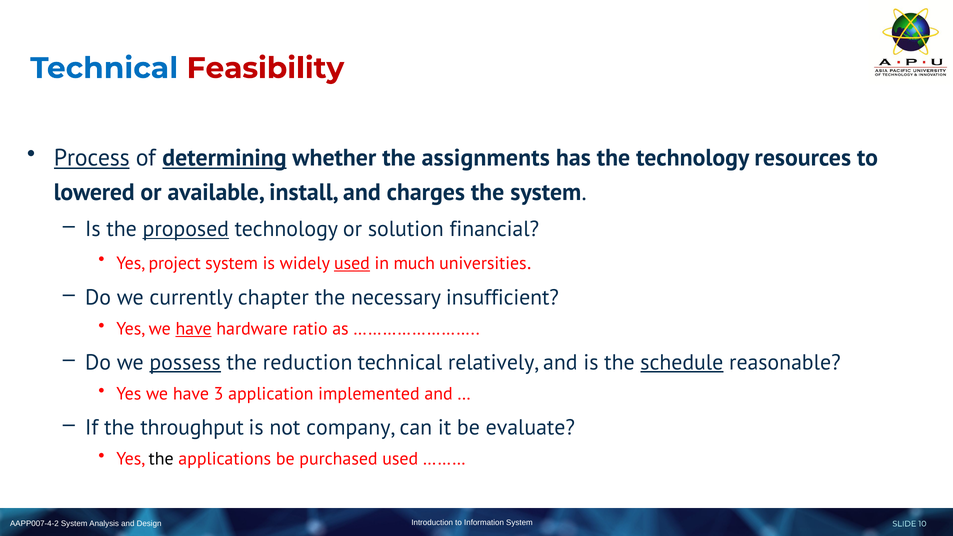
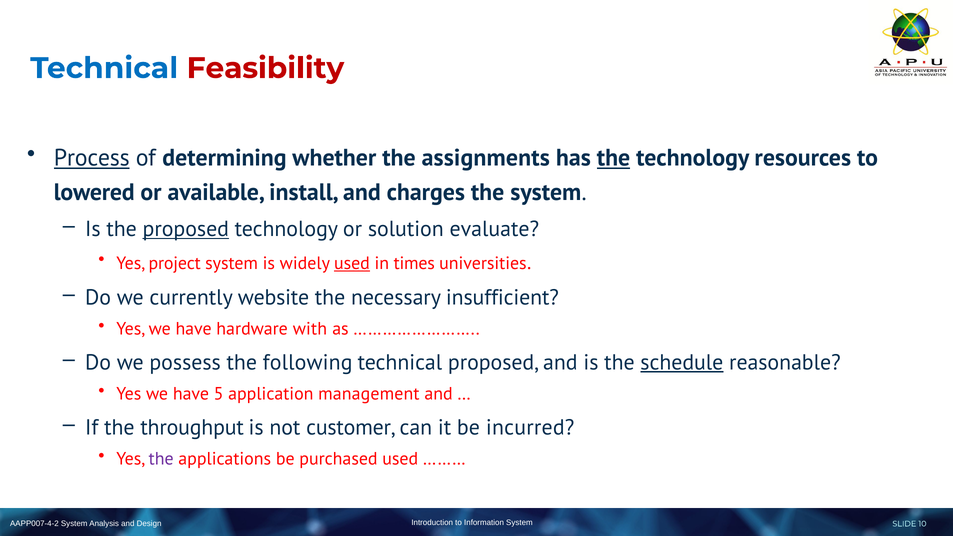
determining underline: present -> none
the at (614, 158) underline: none -> present
financial: financial -> evaluate
much: much -> times
chapter: chapter -> website
have at (194, 329) underline: present -> none
ratio: ratio -> with
possess underline: present -> none
reduction: reduction -> following
technical relatively: relatively -> proposed
3: 3 -> 5
implemented: implemented -> management
company: company -> customer
evaluate: evaluate -> incurred
the at (161, 459) colour: black -> purple
